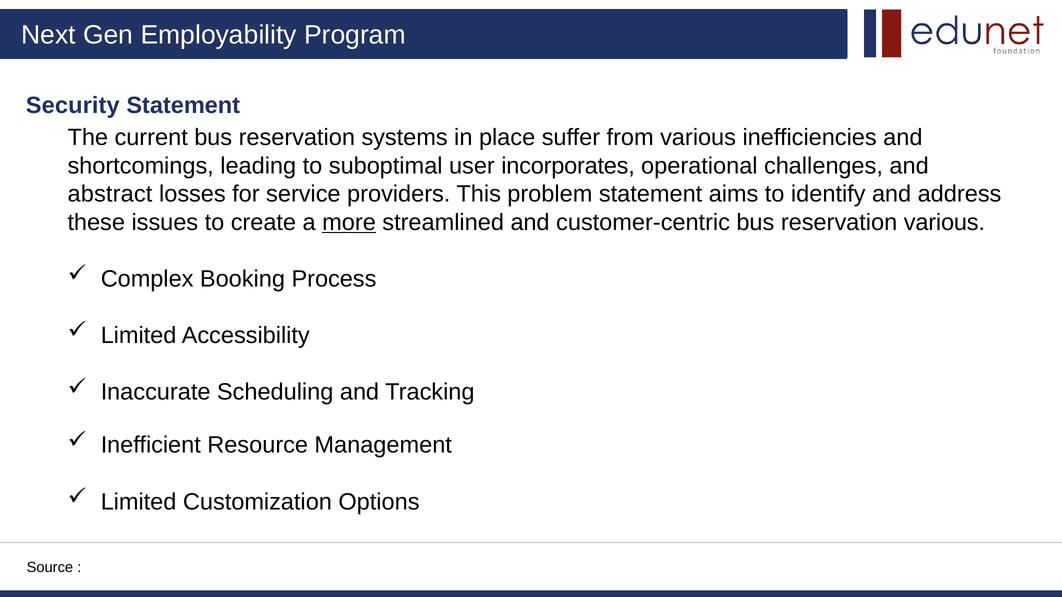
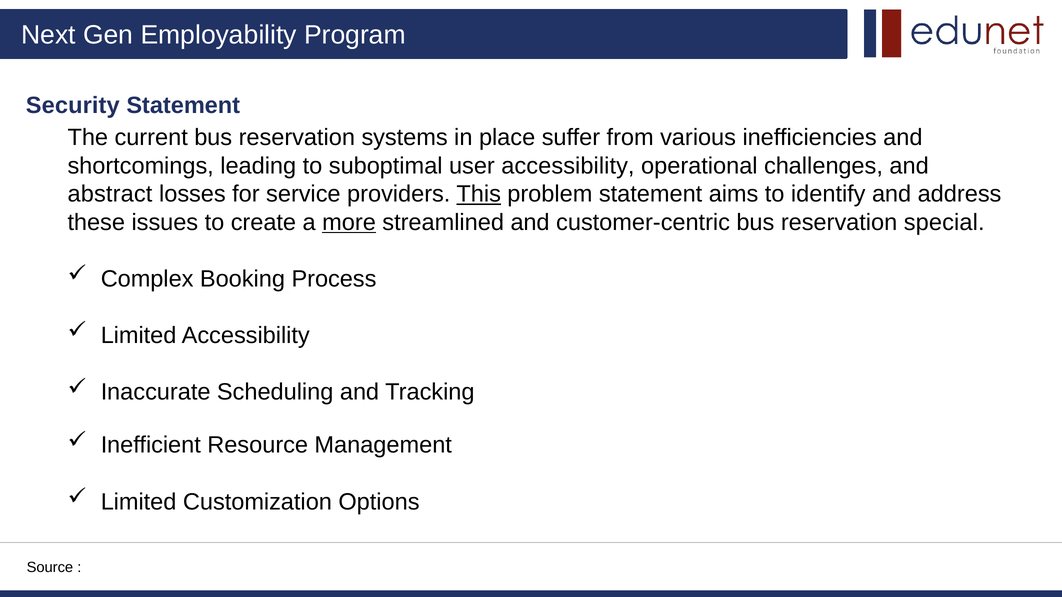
user incorporates: incorporates -> accessibility
This underline: none -> present
reservation various: various -> special
